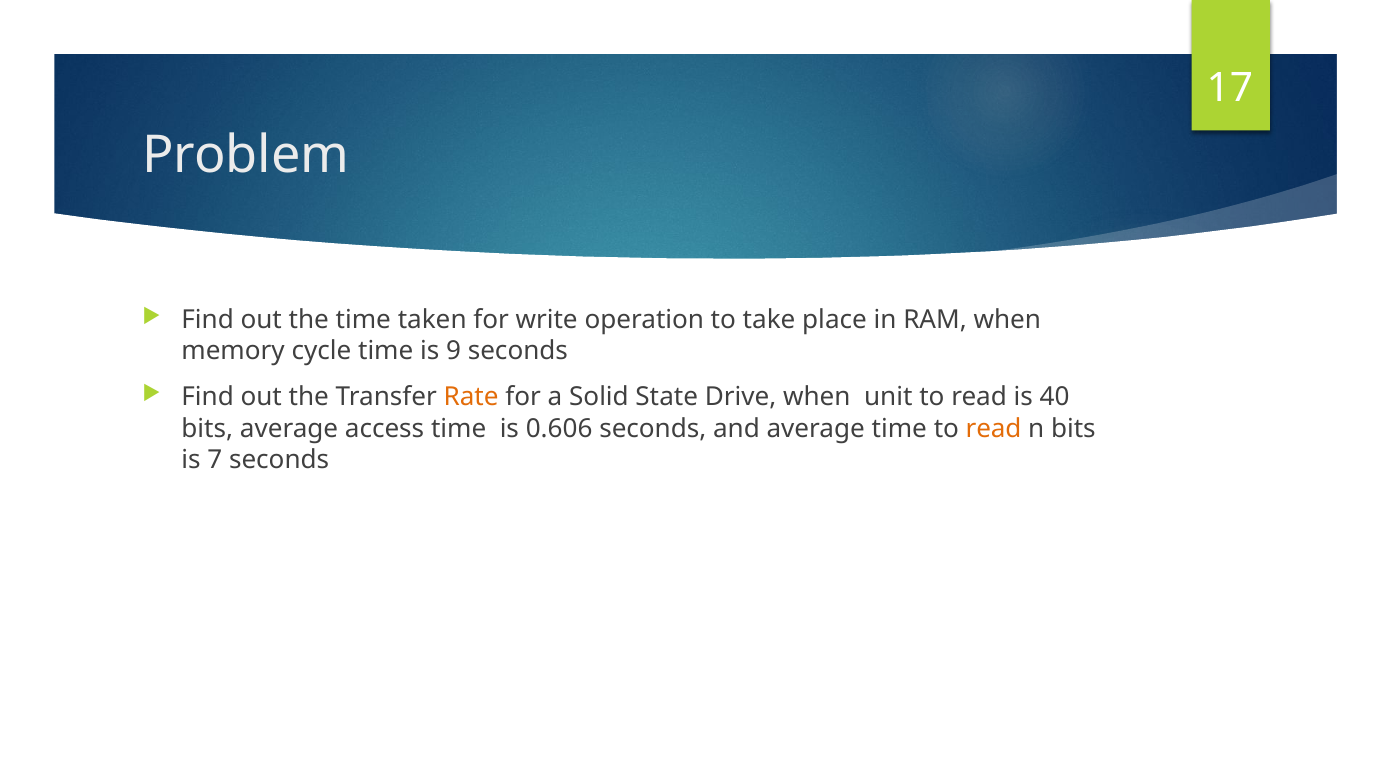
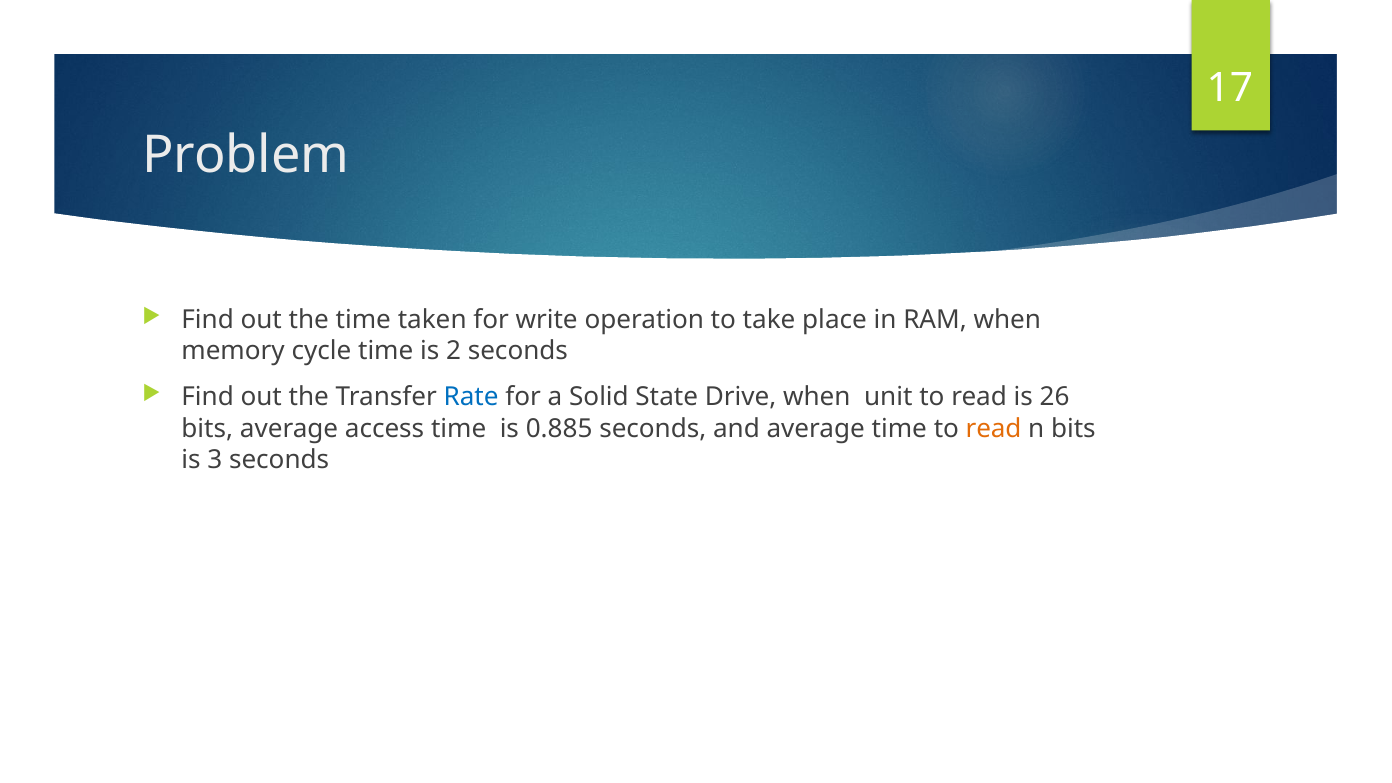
9: 9 -> 2
Rate colour: orange -> blue
40: 40 -> 26
0.606: 0.606 -> 0.885
7: 7 -> 3
